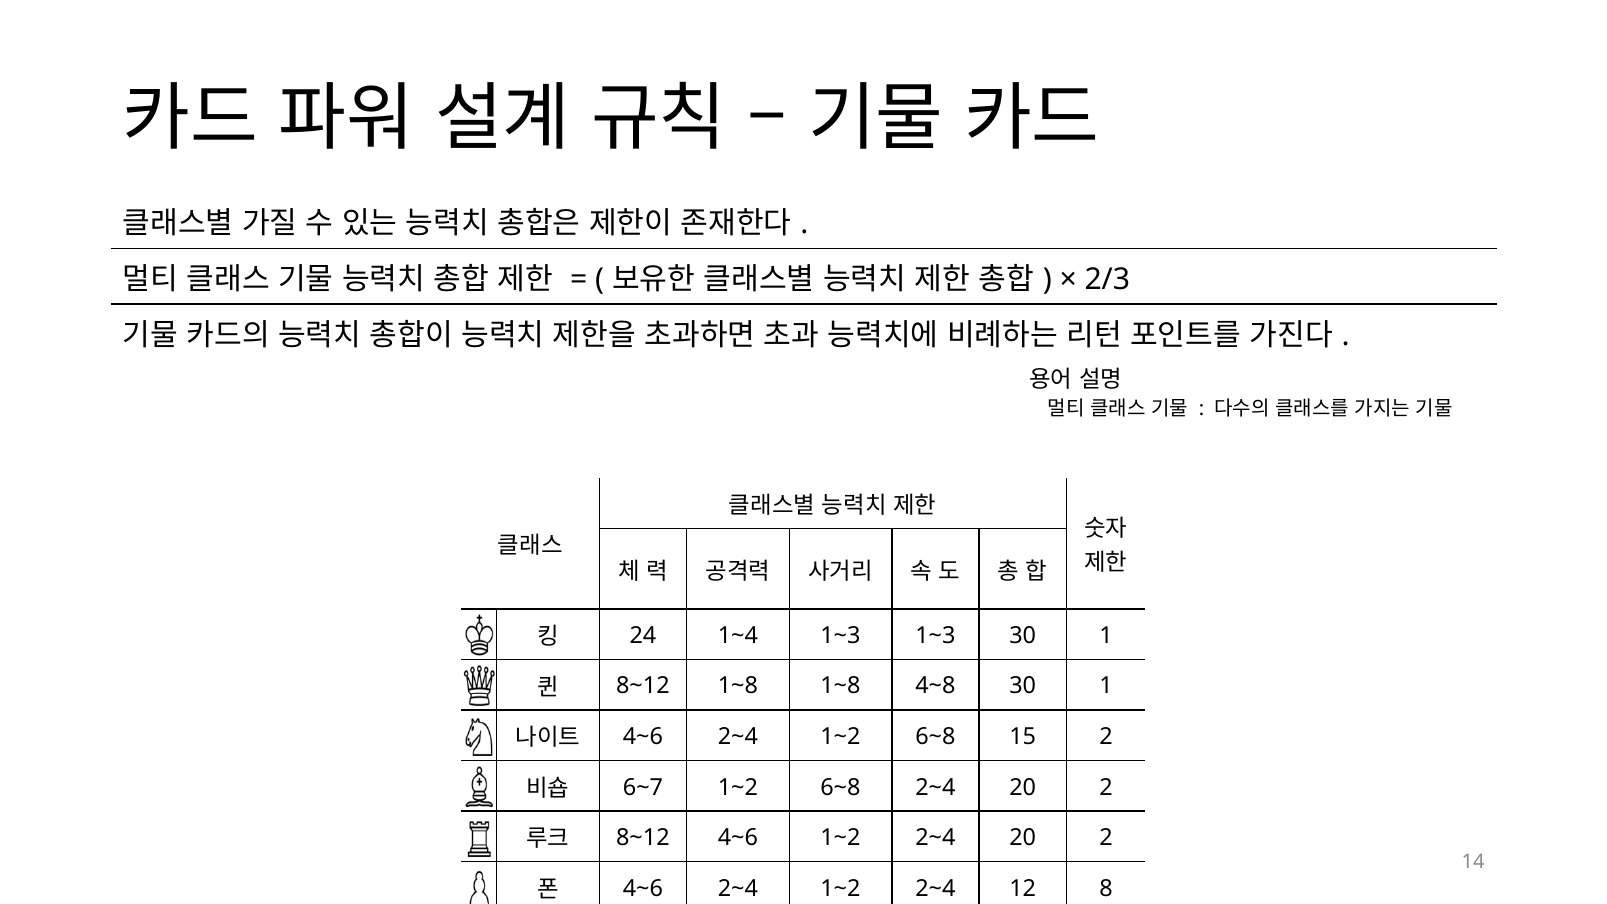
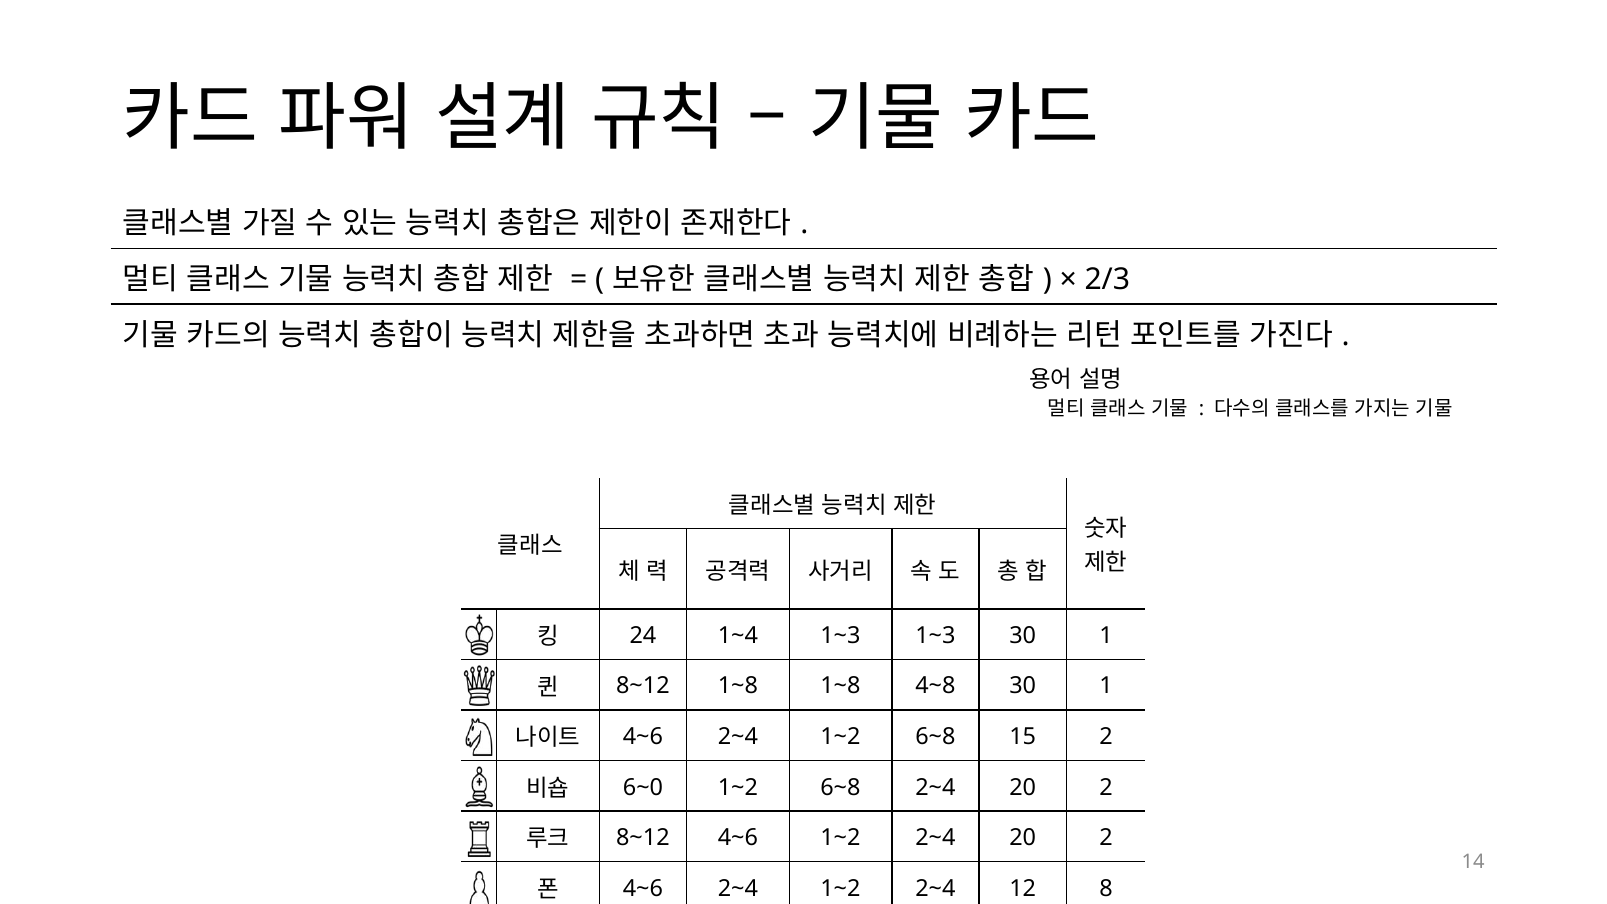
6~7: 6~7 -> 6~0
